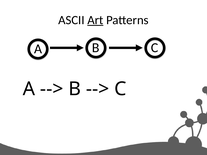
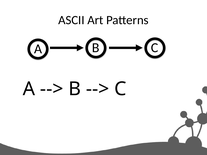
Art underline: present -> none
